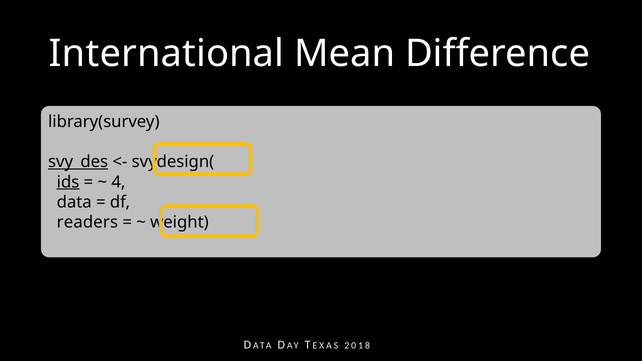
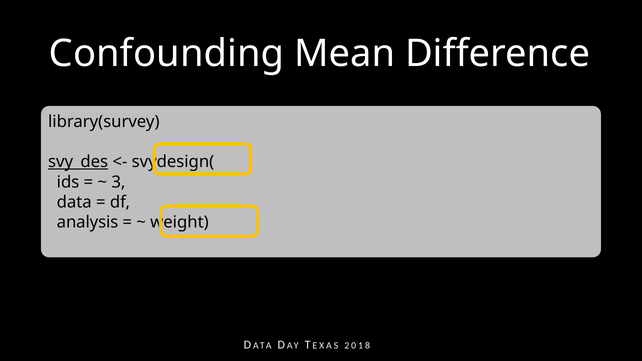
International: International -> Confounding
ids underline: present -> none
4: 4 -> 3
readers: readers -> analysis
